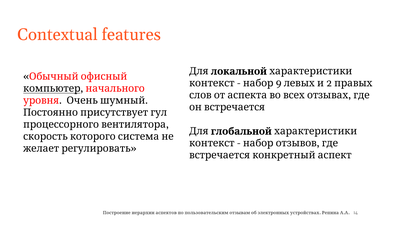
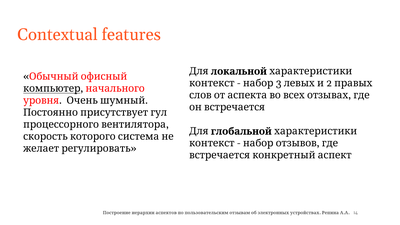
9: 9 -> 3
